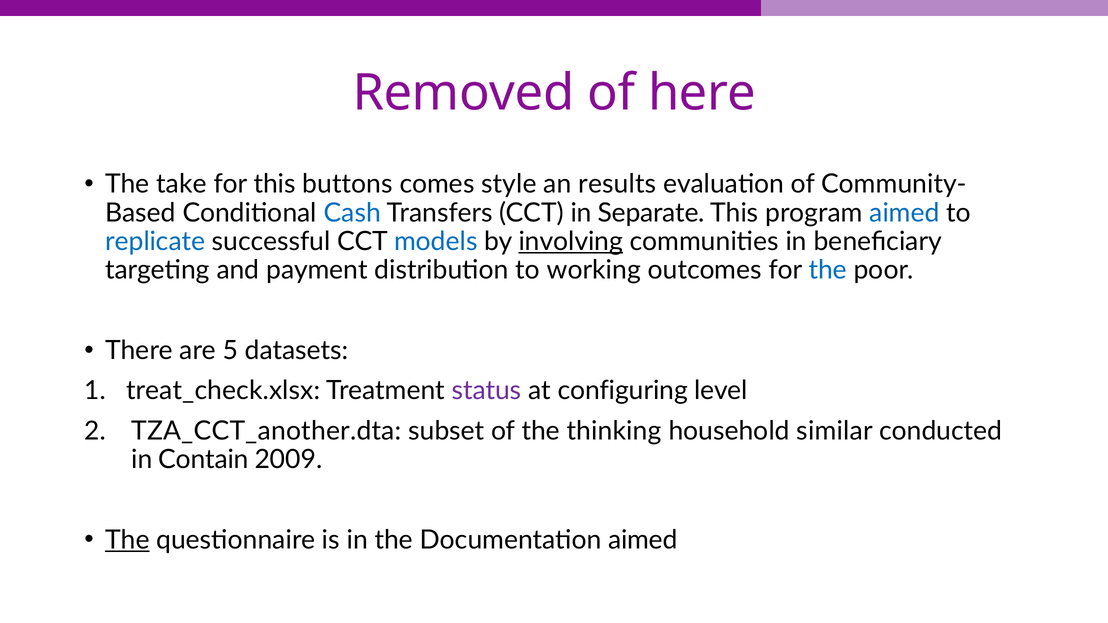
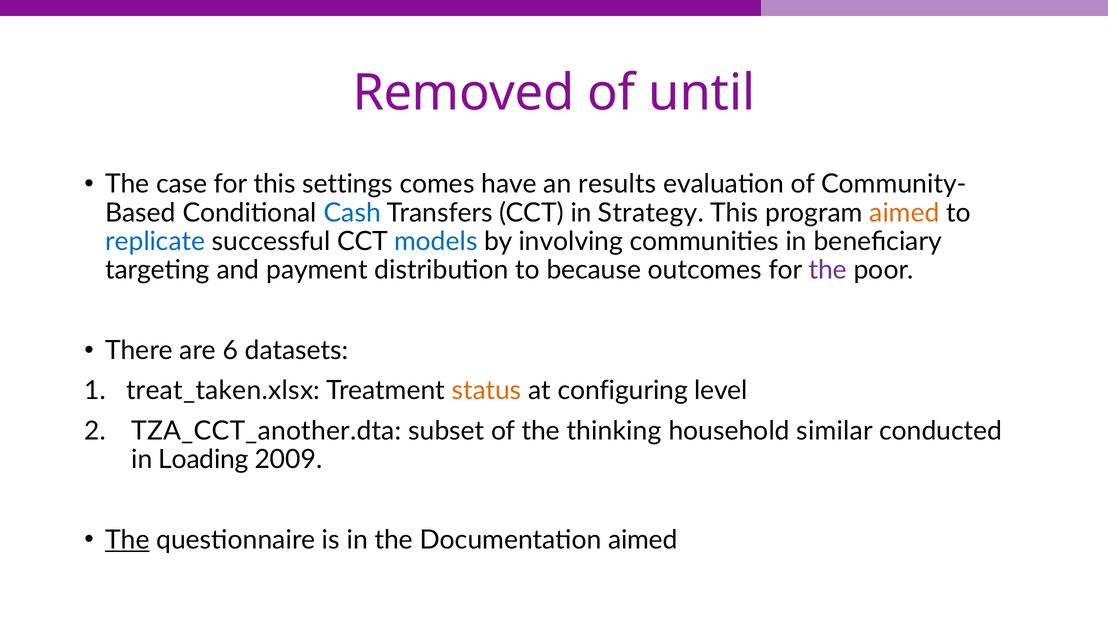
here: here -> until
take: take -> case
buttons: buttons -> settings
style: style -> have
Separate: Separate -> Strategy
aimed at (904, 213) colour: blue -> orange
involving underline: present -> none
working: working -> because
the at (828, 270) colour: blue -> purple
5: 5 -> 6
treat_check.xlsx: treat_check.xlsx -> treat_taken.xlsx
status colour: purple -> orange
Contain: Contain -> Loading
